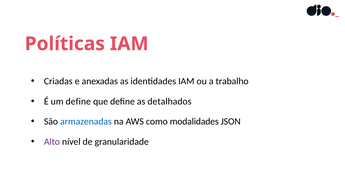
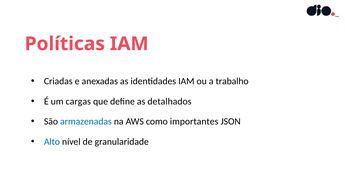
um define: define -> cargas
modalidades: modalidades -> importantes
Alto colour: purple -> blue
